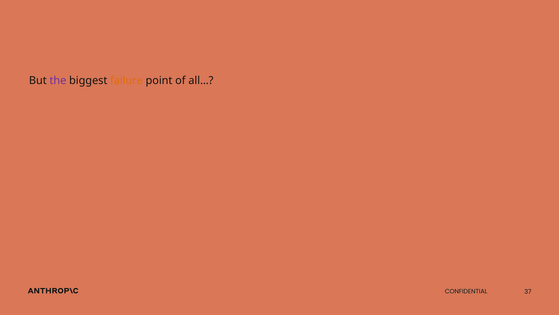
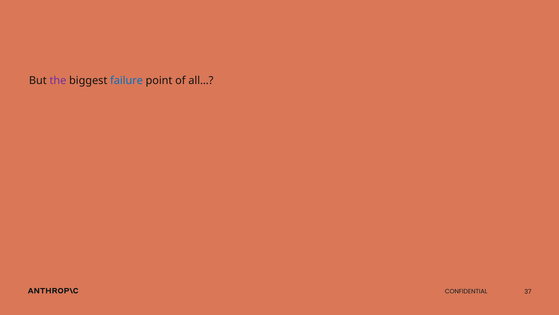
failure colour: orange -> blue
